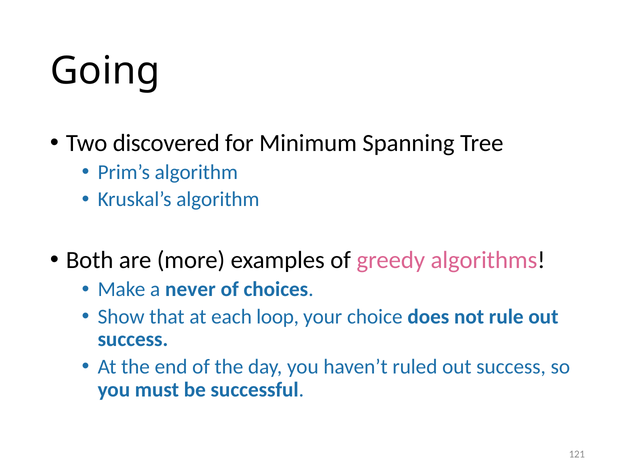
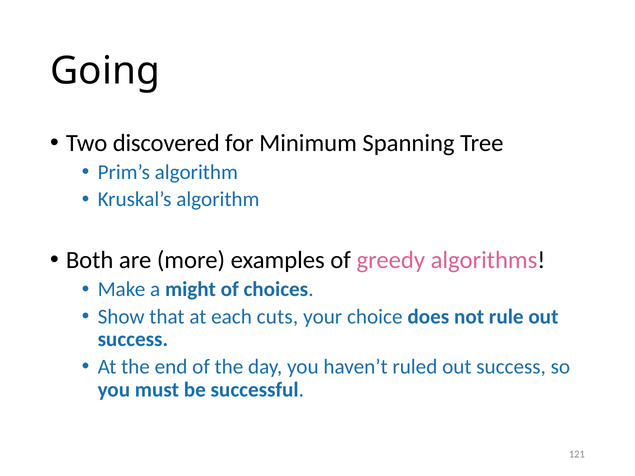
never: never -> might
loop: loop -> cuts
